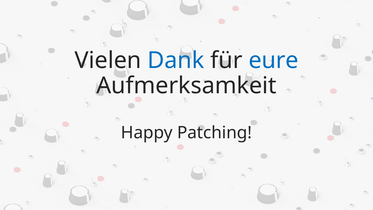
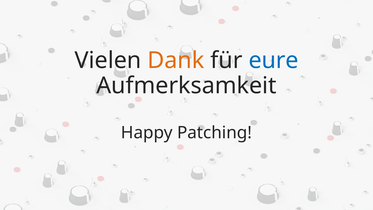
Dank colour: blue -> orange
